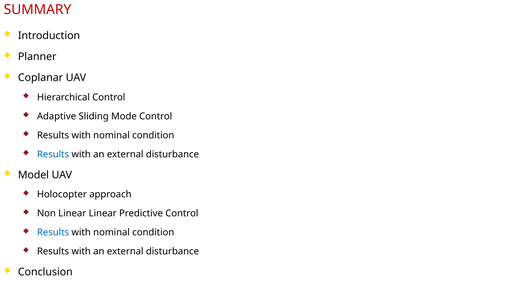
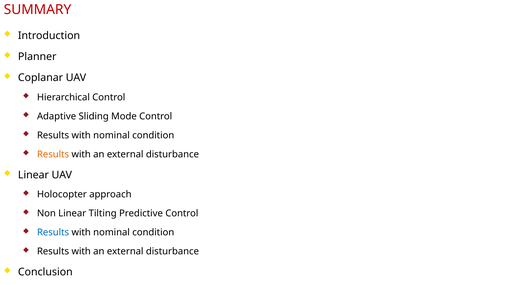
Results at (53, 155) colour: blue -> orange
Model at (33, 175): Model -> Linear
Linear Linear: Linear -> Tilting
